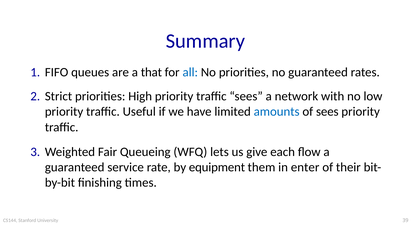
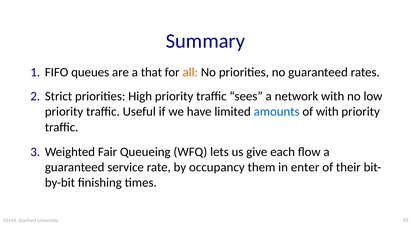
all colour: blue -> orange
of sees: sees -> with
equipment: equipment -> occupancy
